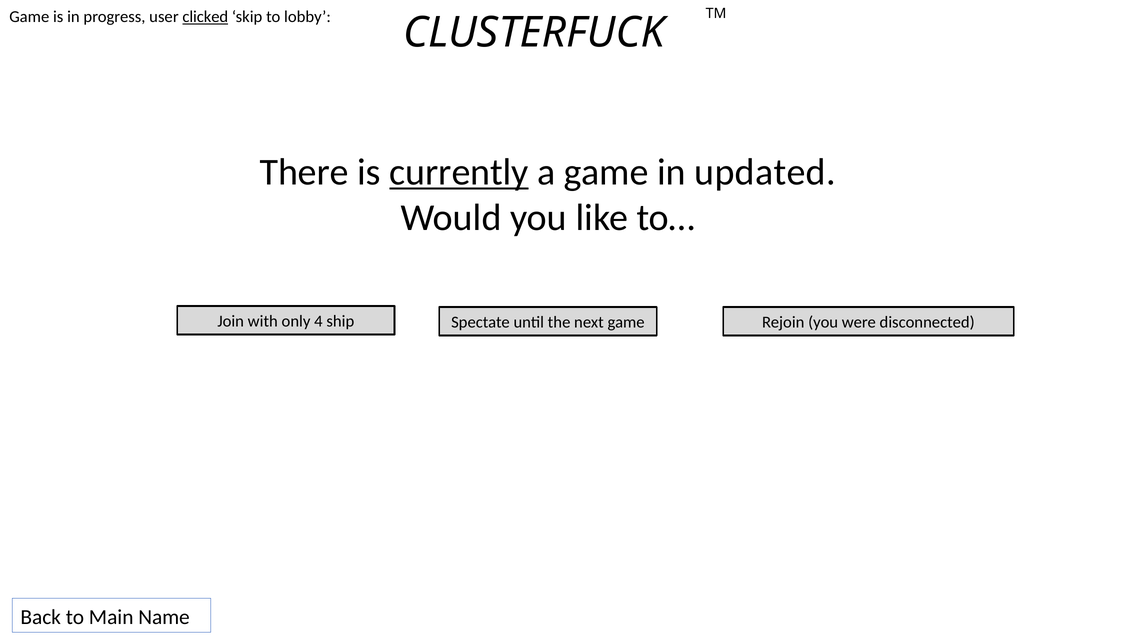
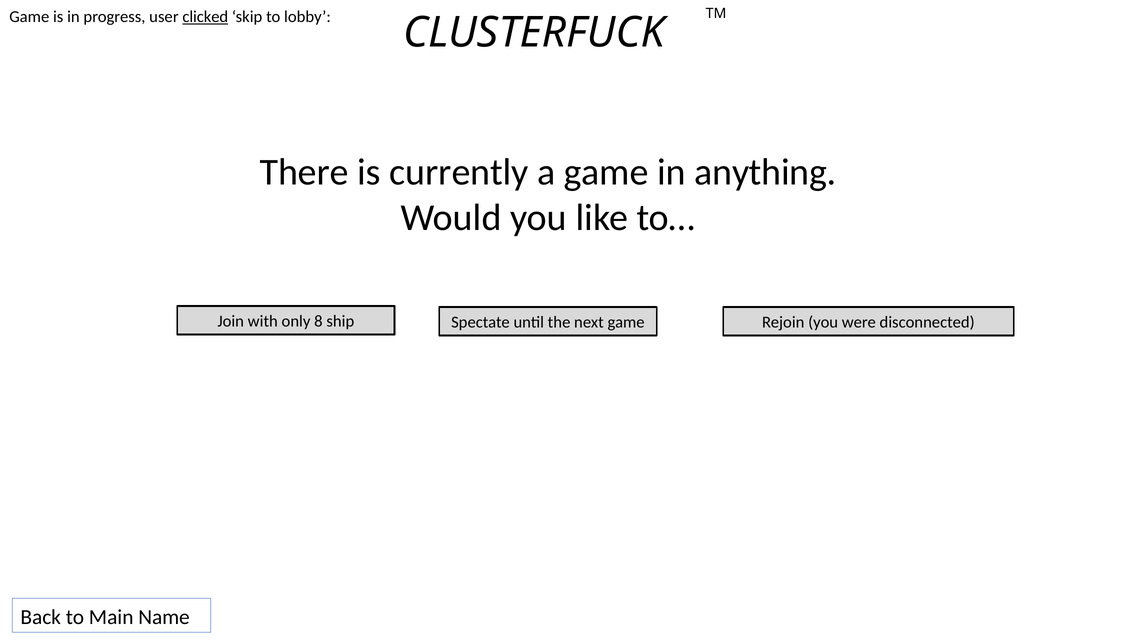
currently underline: present -> none
updated: updated -> anything
4: 4 -> 8
